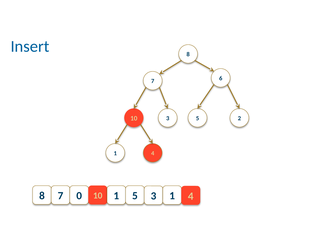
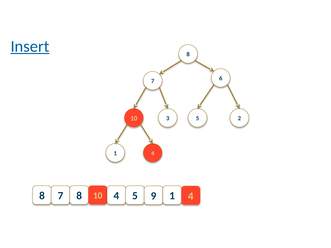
Insert underline: none -> present
7 0: 0 -> 8
10 1: 1 -> 4
5 3: 3 -> 9
